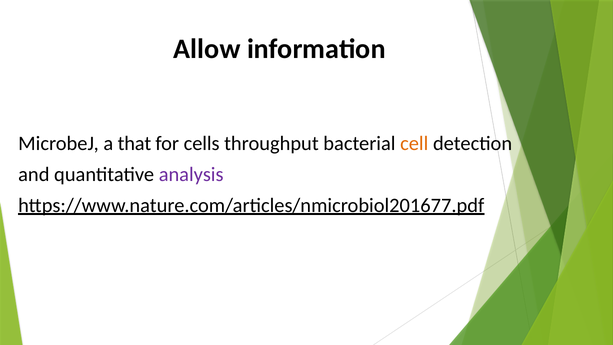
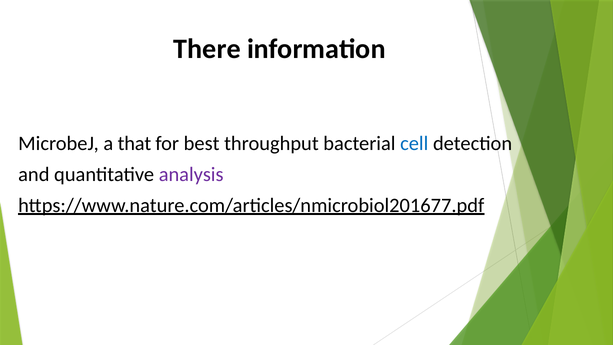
Allow: Allow -> There
cells: cells -> best
cell colour: orange -> blue
